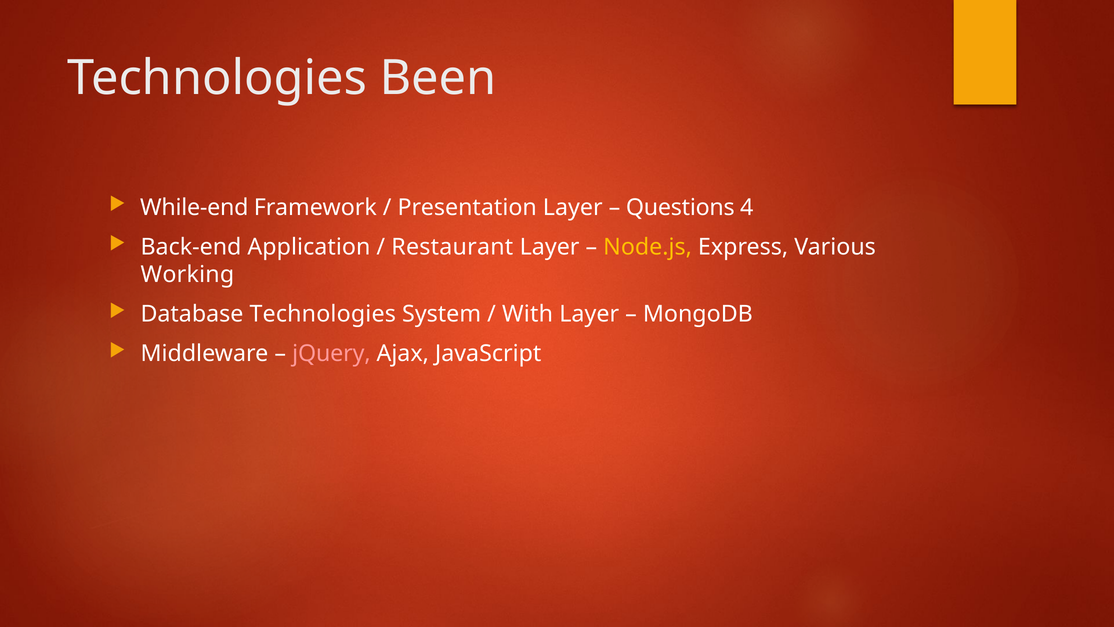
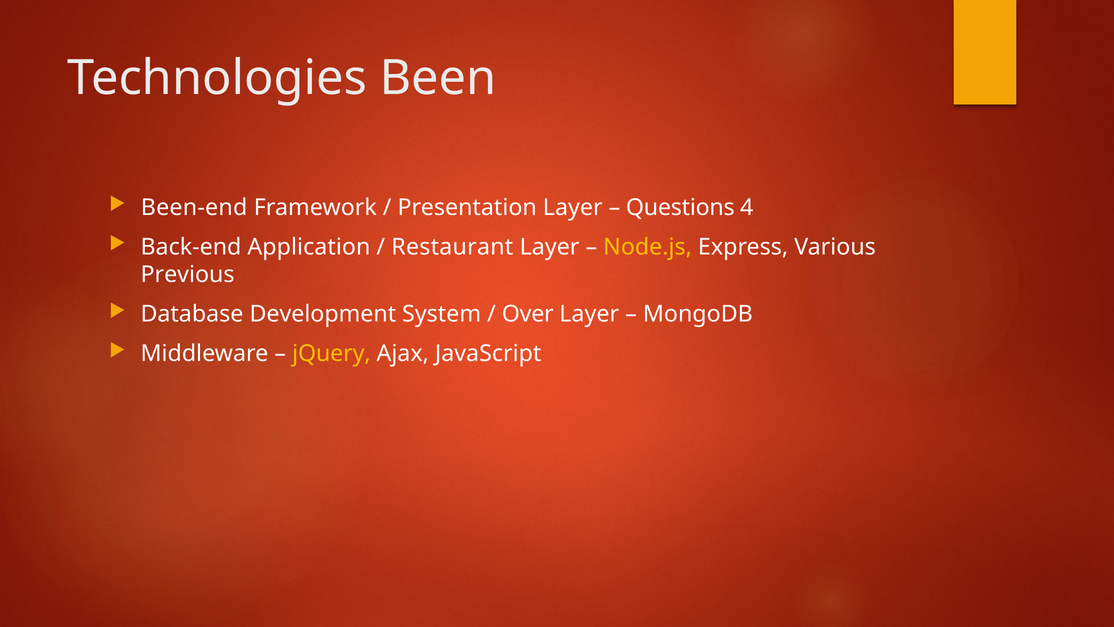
While-end: While-end -> Been-end
Working: Working -> Previous
Database Technologies: Technologies -> Development
With: With -> Over
jQuery colour: pink -> yellow
